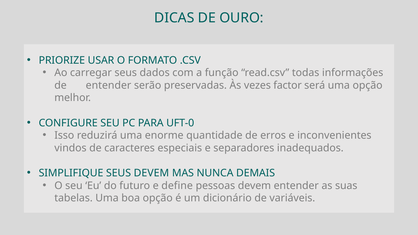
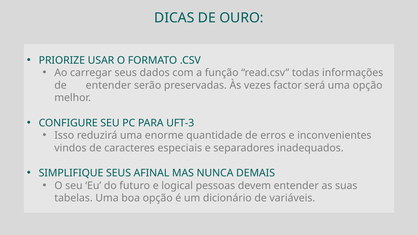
UFT-0: UFT-0 -> UFT-3
SEUS DEVEM: DEVEM -> AFINAL
define: define -> logical
